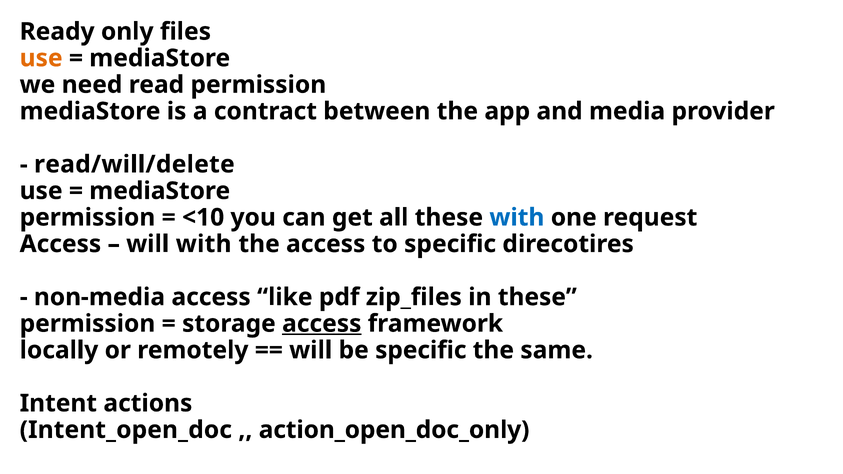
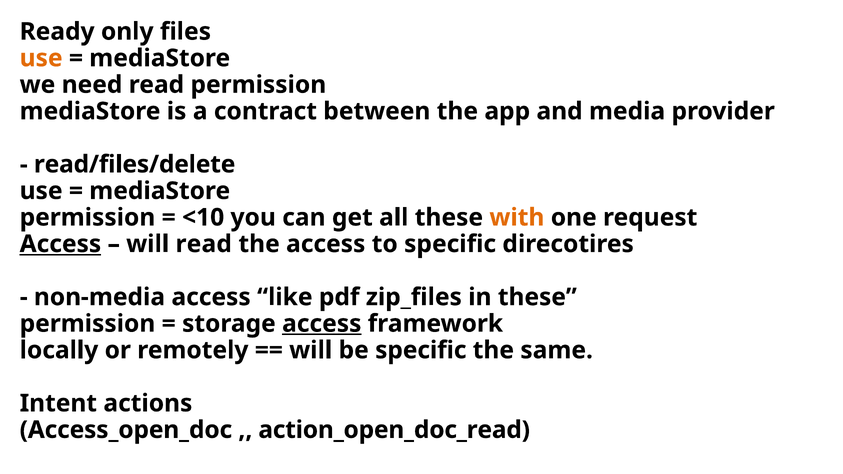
read/will/delete: read/will/delete -> read/files/delete
with at (517, 218) colour: blue -> orange
Access at (60, 244) underline: none -> present
will with: with -> read
Intent_open_doc: Intent_open_doc -> Access_open_doc
action_open_doc_only: action_open_doc_only -> action_open_doc_read
